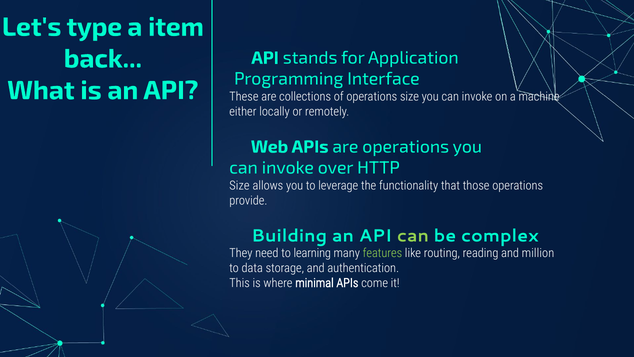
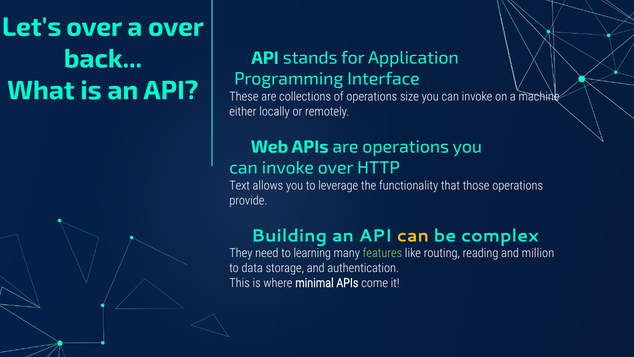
Let's type: type -> over
a item: item -> over
Size at (239, 185): Size -> Text
can at (413, 235) colour: light green -> yellow
